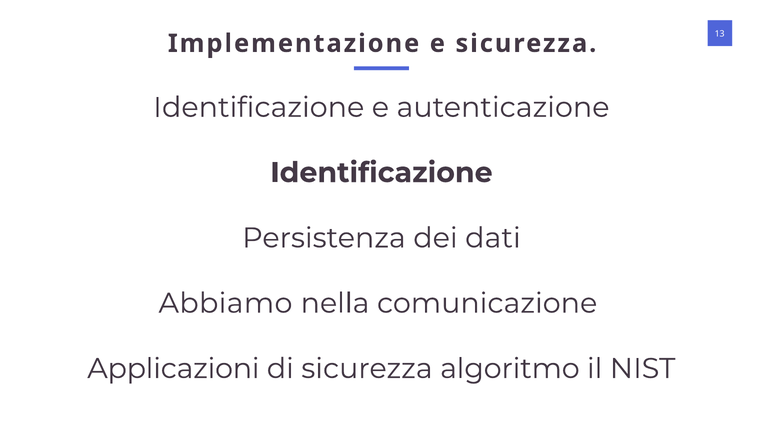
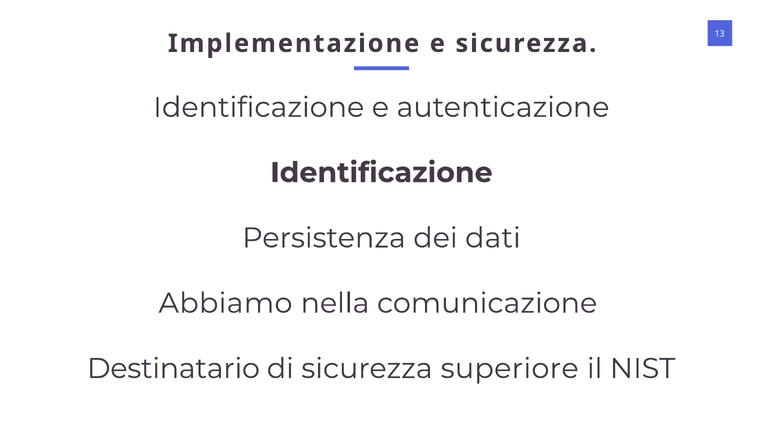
Applicazioni: Applicazioni -> Destinatario
algoritmo: algoritmo -> superiore
